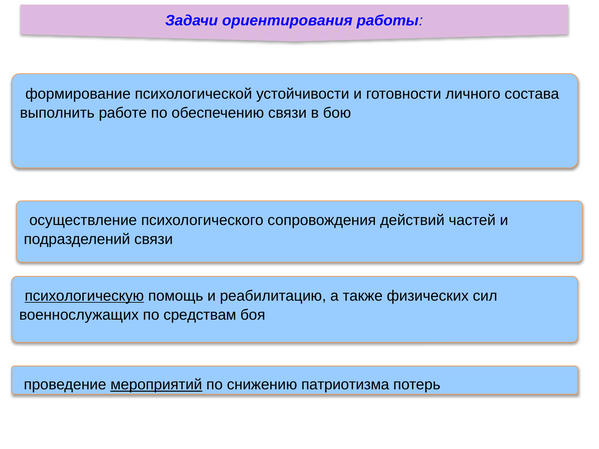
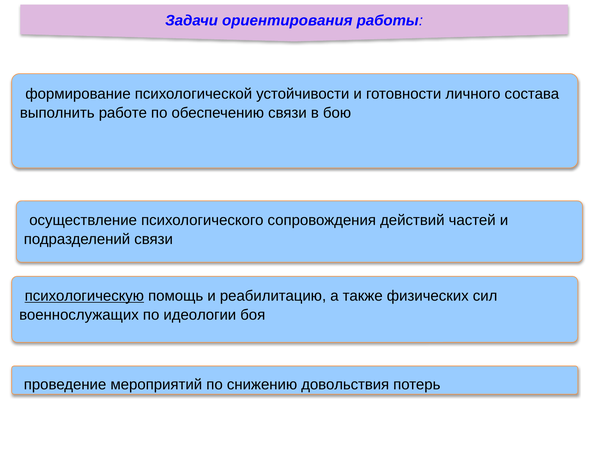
средствам: средствам -> идеологии
мероприятий underline: present -> none
патриотизма: патриотизма -> довольствия
